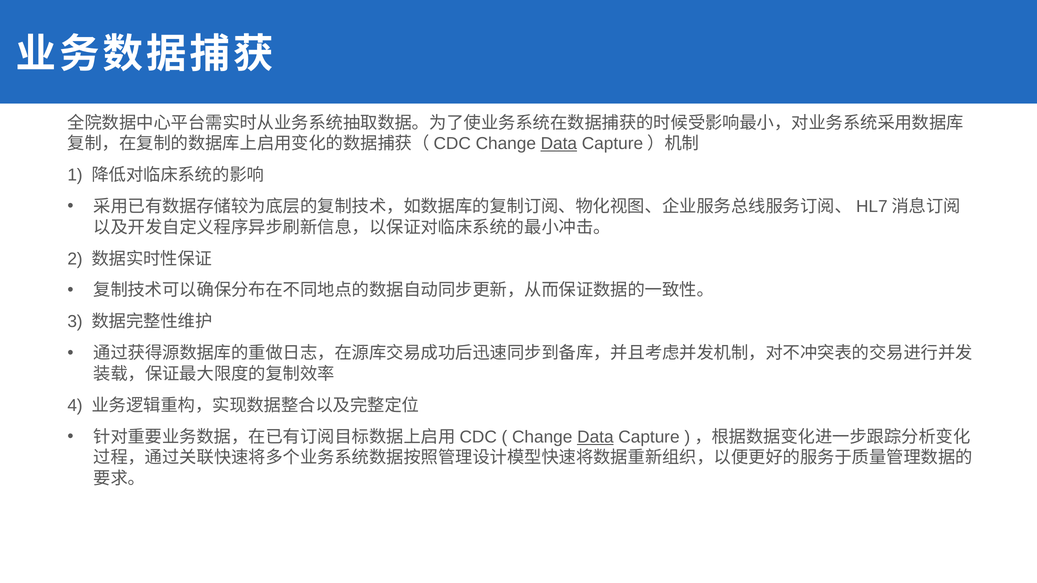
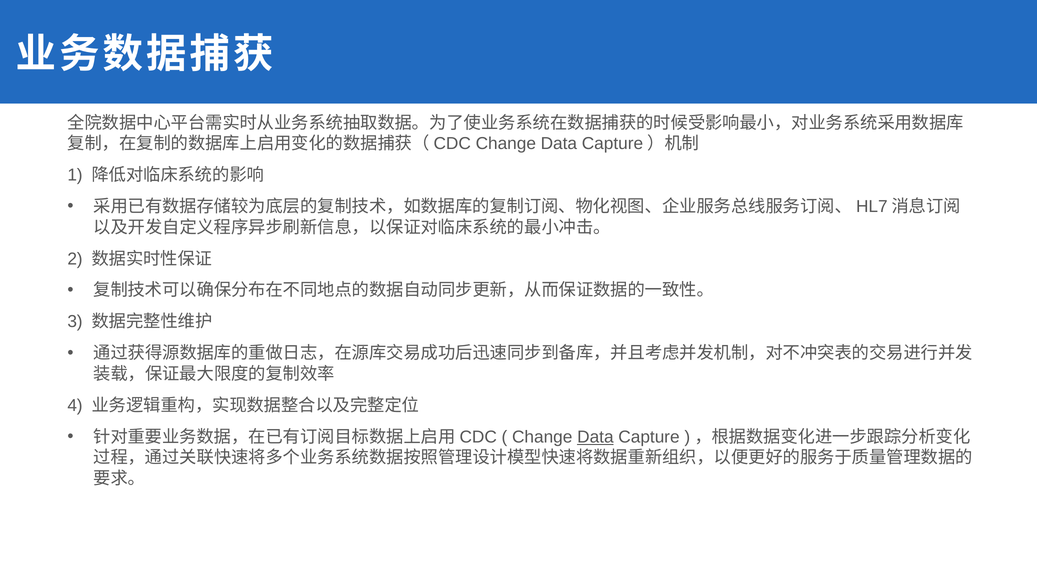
Data at (559, 144) underline: present -> none
